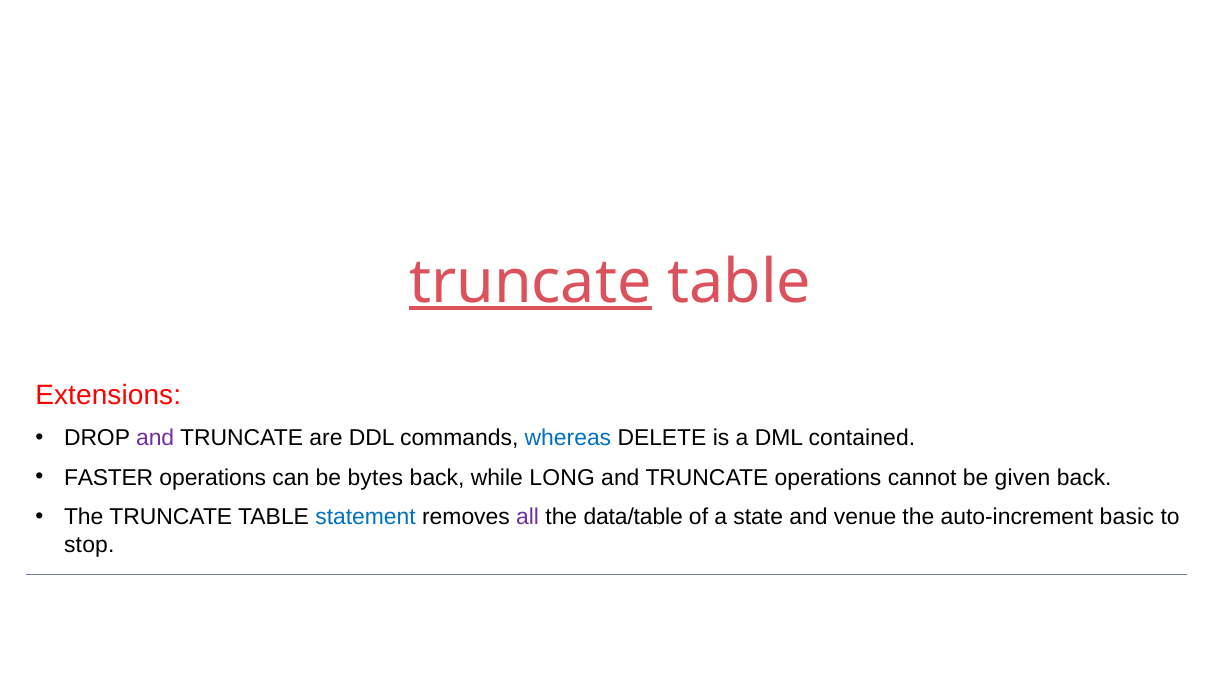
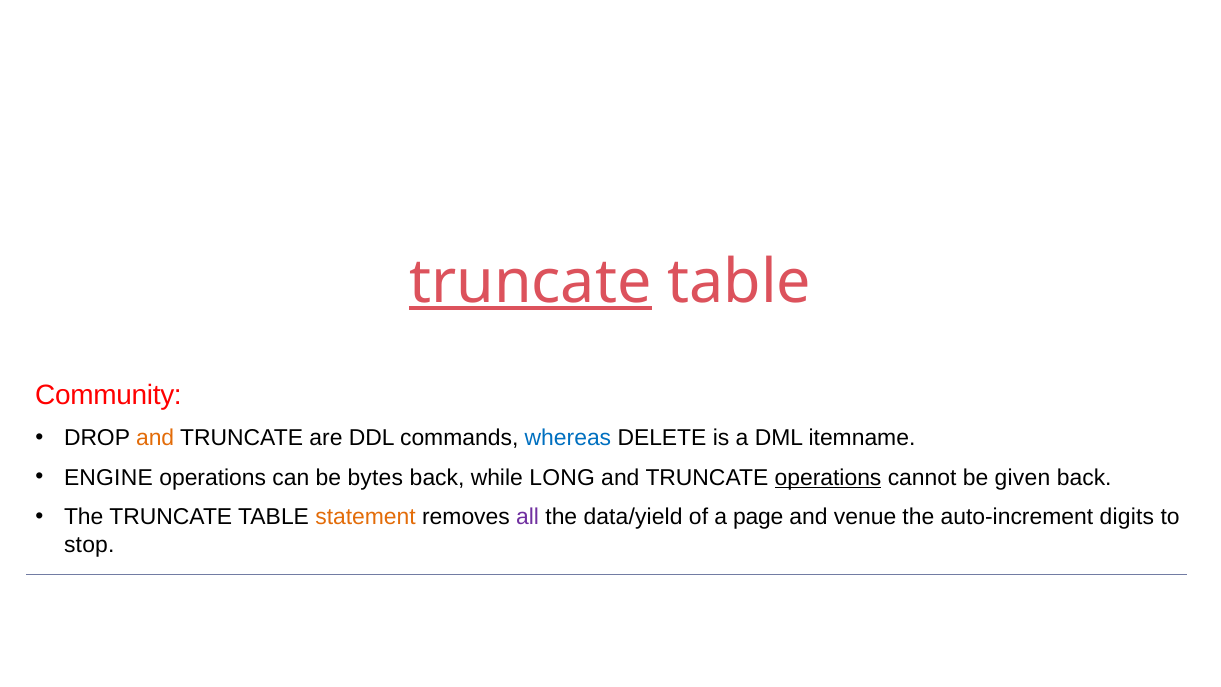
Extensions: Extensions -> Community
and at (155, 438) colour: purple -> orange
contained: contained -> itemname
FASTER: FASTER -> ENGINE
operations at (828, 477) underline: none -> present
statement colour: blue -> orange
data/table: data/table -> data/yield
state: state -> page
basic: basic -> digits
